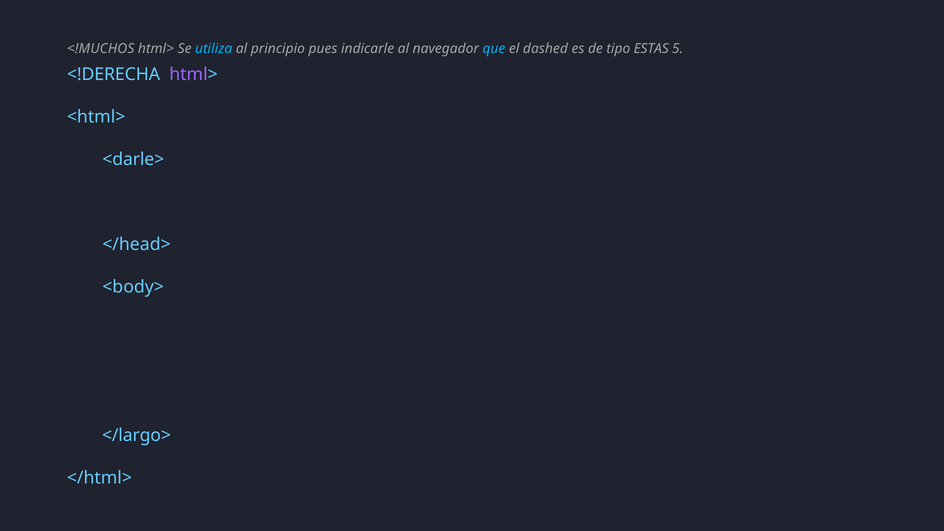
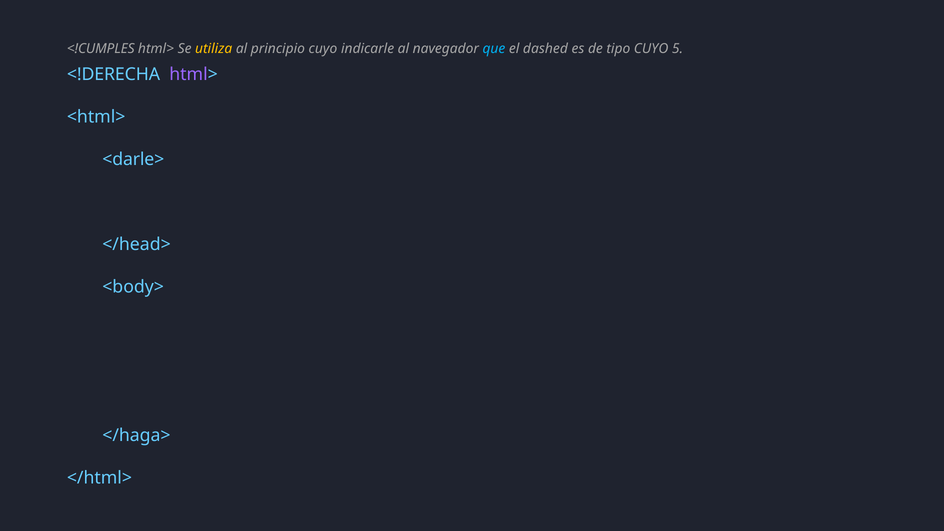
<!MUCHOS: <!MUCHOS -> <!CUMPLES
utiliza colour: light blue -> yellow
principio pues: pues -> cuyo
tipo ESTAS: ESTAS -> CUYO
</largo>: </largo> -> </haga>
